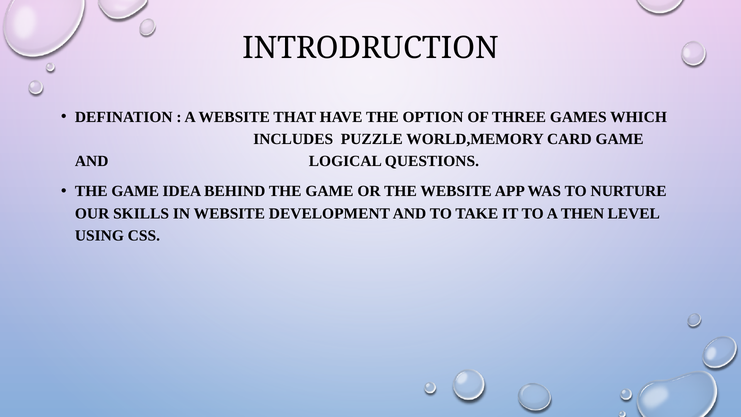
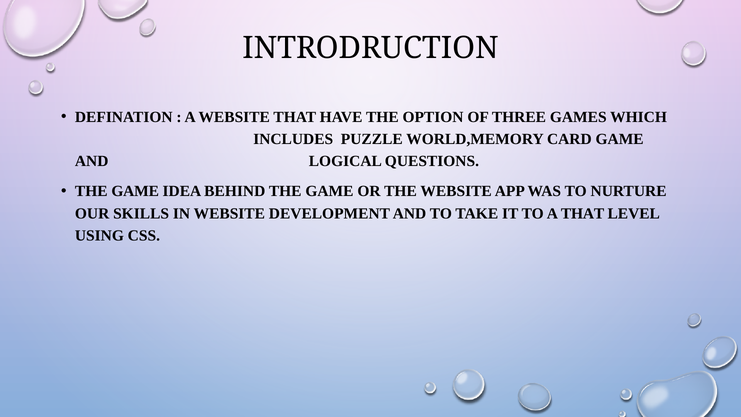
A THEN: THEN -> THAT
